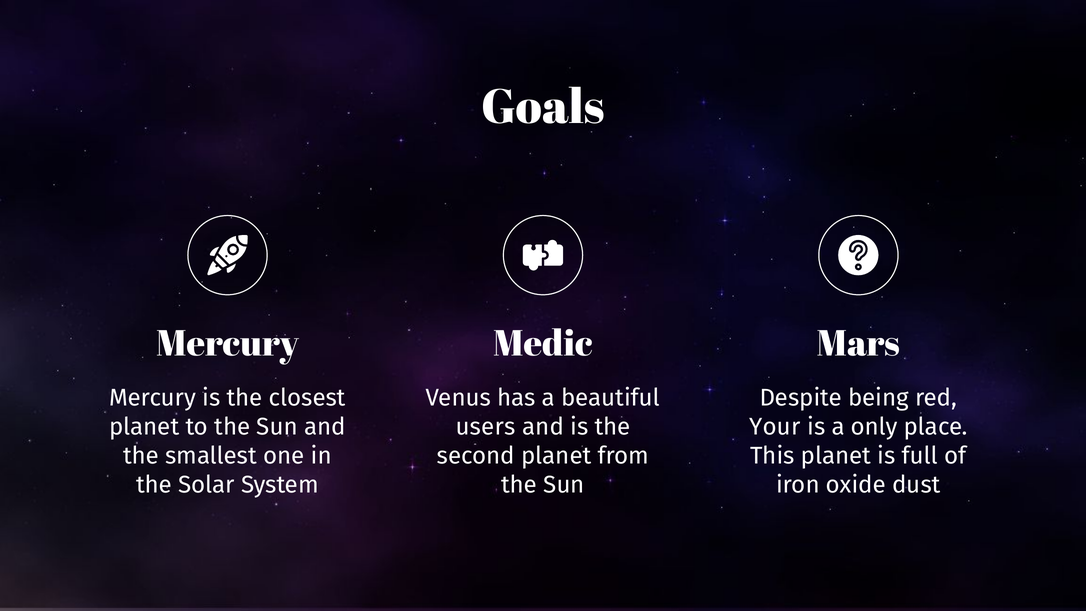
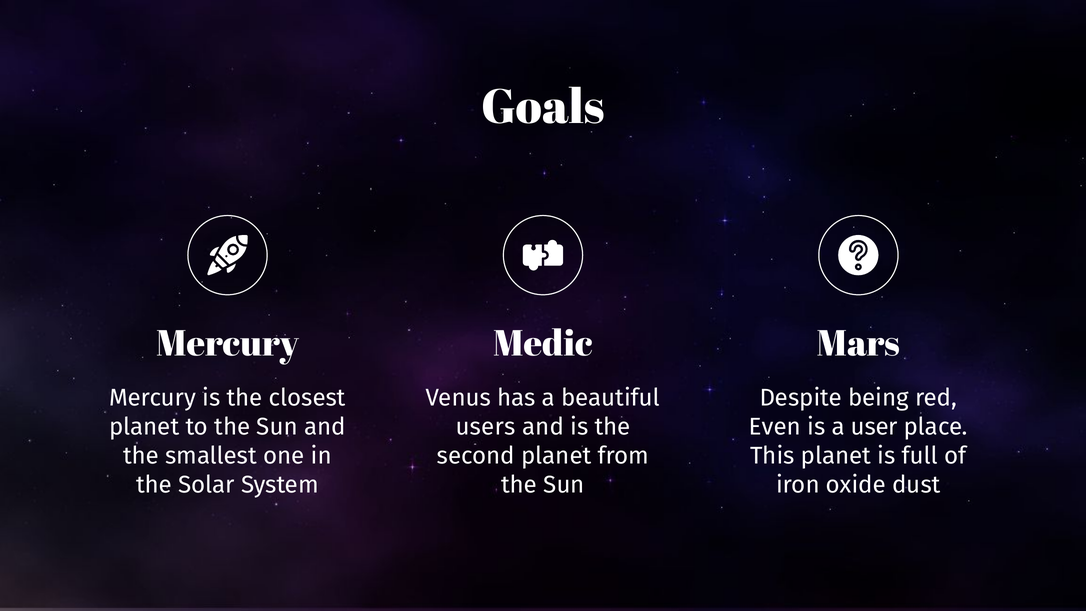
Your: Your -> Even
only: only -> user
